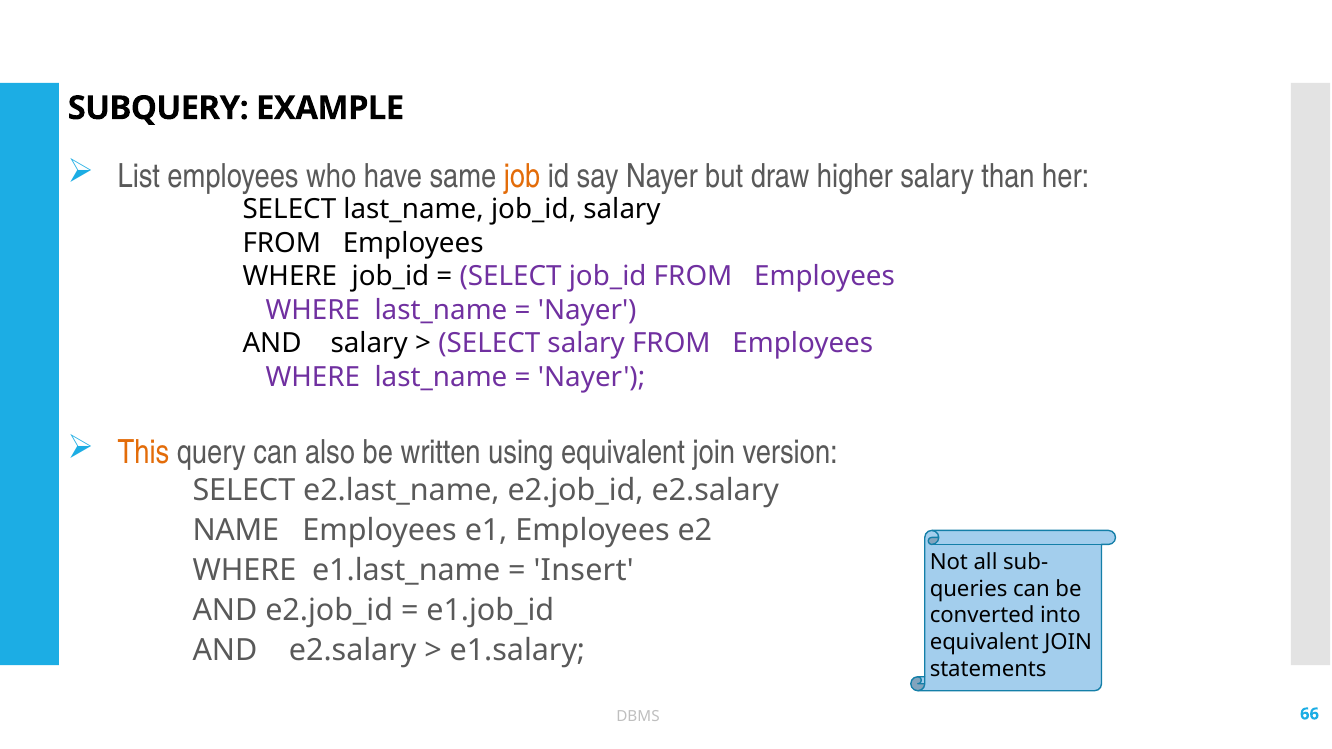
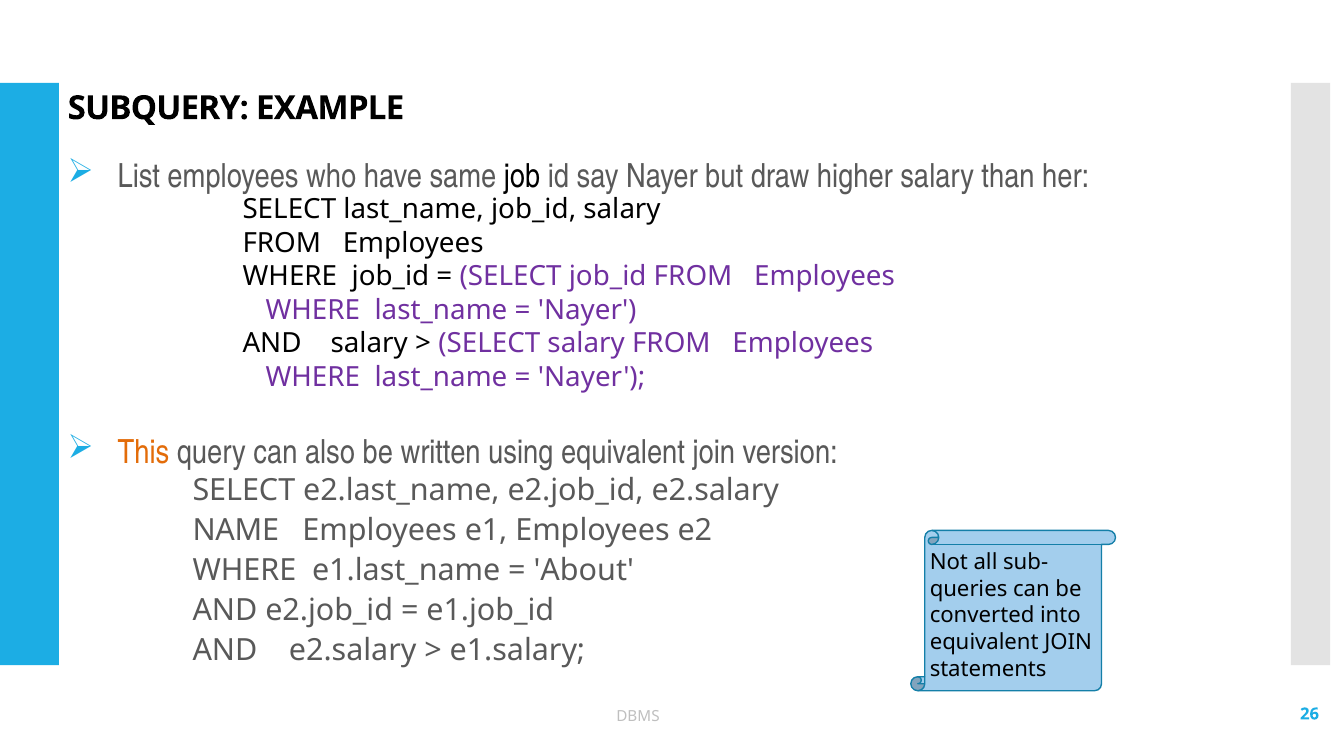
job colour: orange -> black
Insert: Insert -> About
66: 66 -> 26
